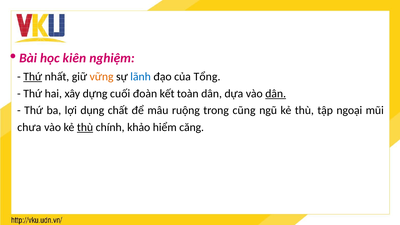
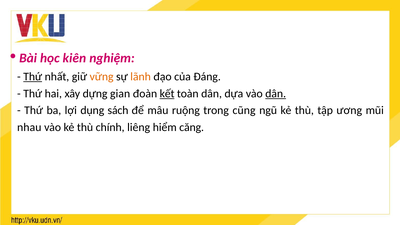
lãnh colour: blue -> orange
Tổng: Tổng -> Đáng
cuối: cuối -> gian
kết underline: none -> present
chất: chất -> sách
ngoại: ngoại -> ương
chưa: chưa -> nhau
thù at (85, 127) underline: present -> none
khảo: khảo -> liêng
